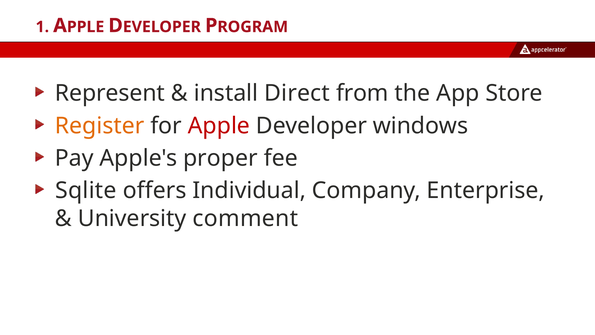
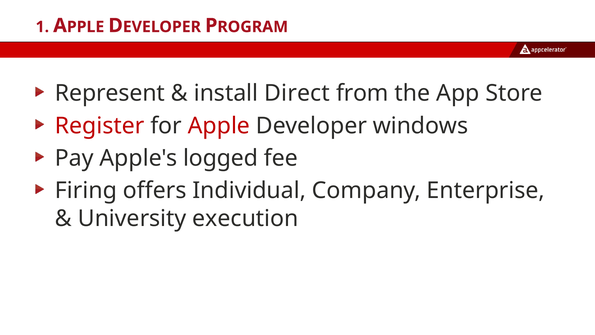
Register colour: orange -> red
proper: proper -> logged
Sqlite: Sqlite -> Firing
comment: comment -> execution
